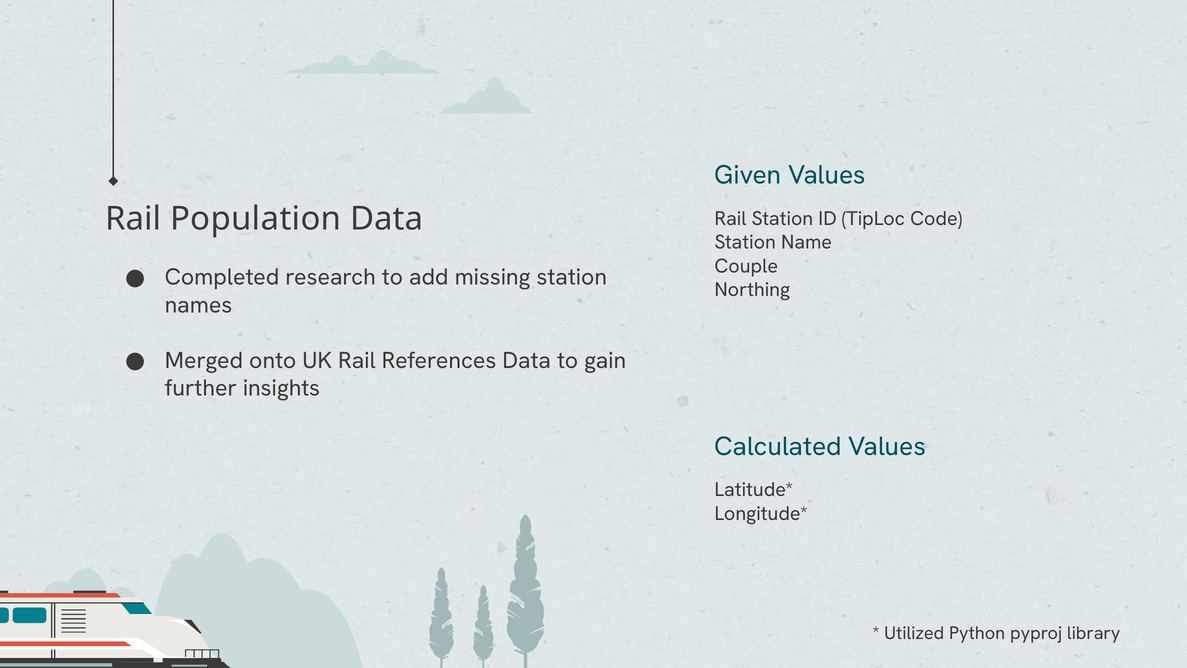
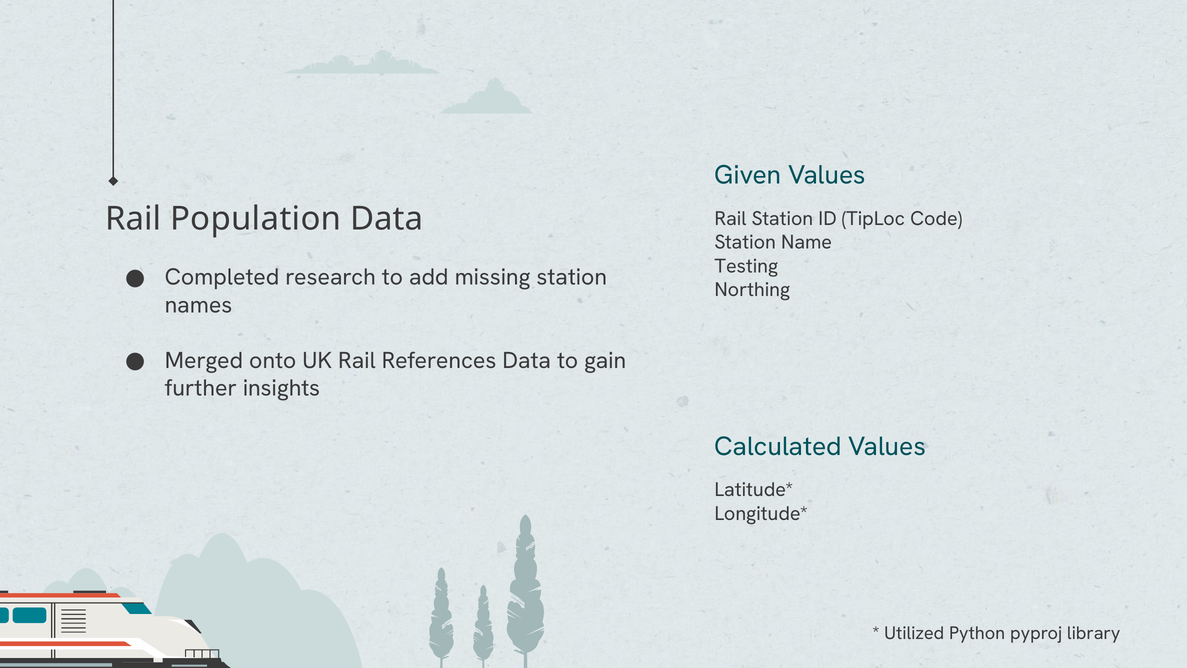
Couple: Couple -> Testing
